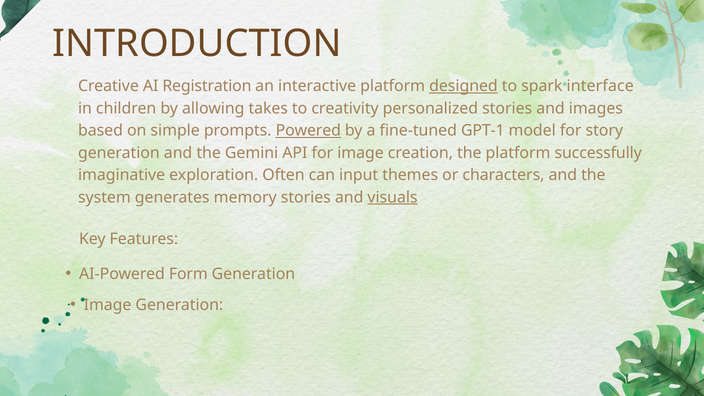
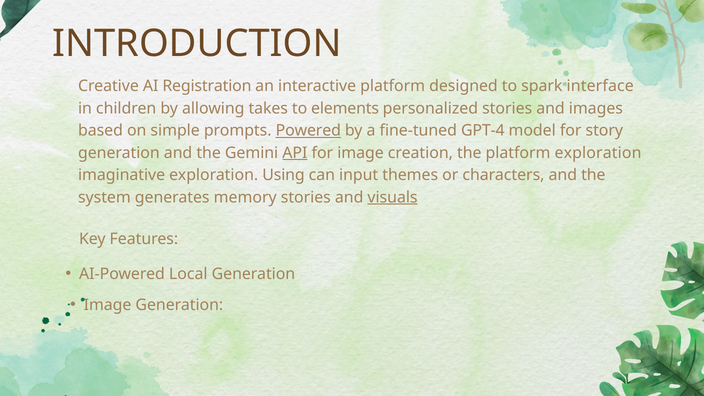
designed underline: present -> none
creativity: creativity -> elements
GPT-1: GPT-1 -> GPT-4
API underline: none -> present
platform successfully: successfully -> exploration
Often: Often -> Using
Form: Form -> Local
